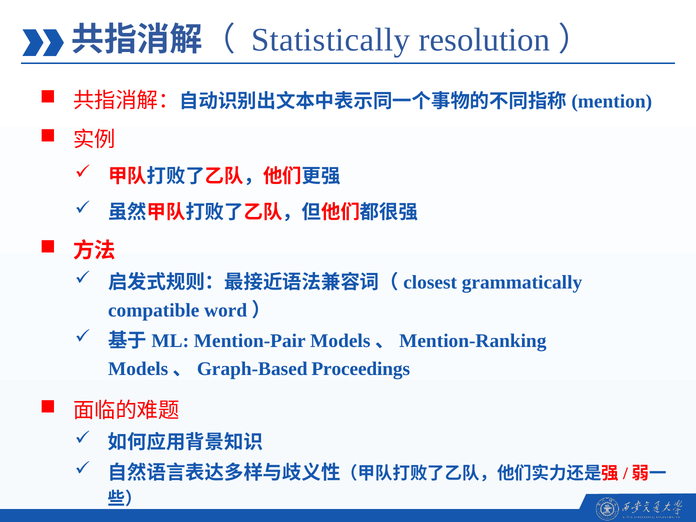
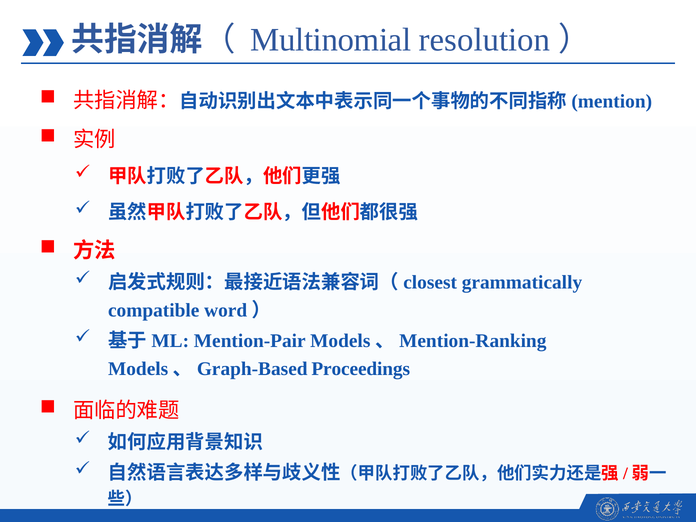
Statistically: Statistically -> Multinomial
